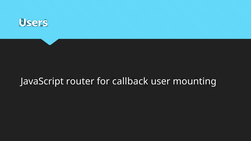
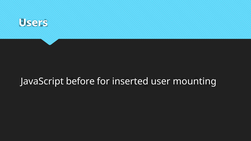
router: router -> before
callback: callback -> inserted
